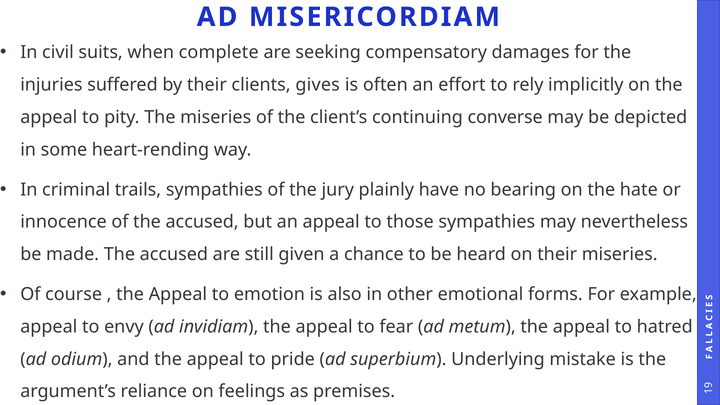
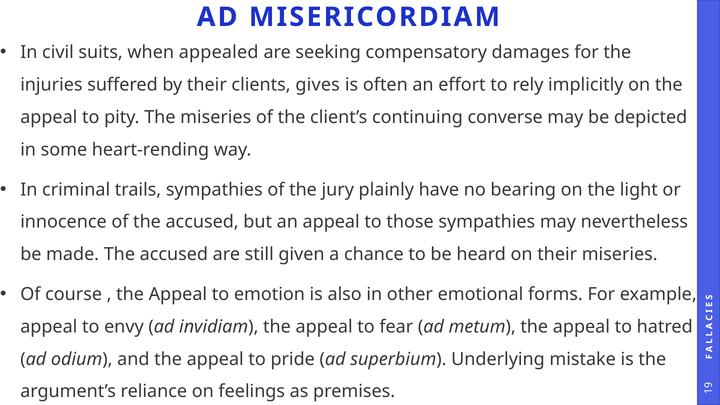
complete: complete -> appealed
hate: hate -> light
